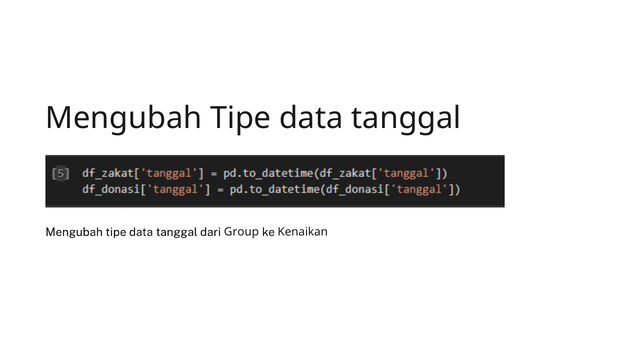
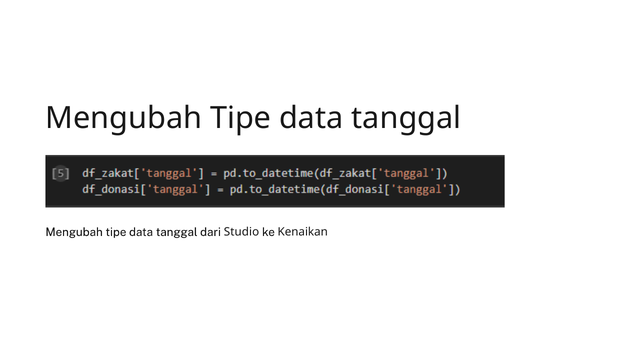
Group: Group -> Studio
